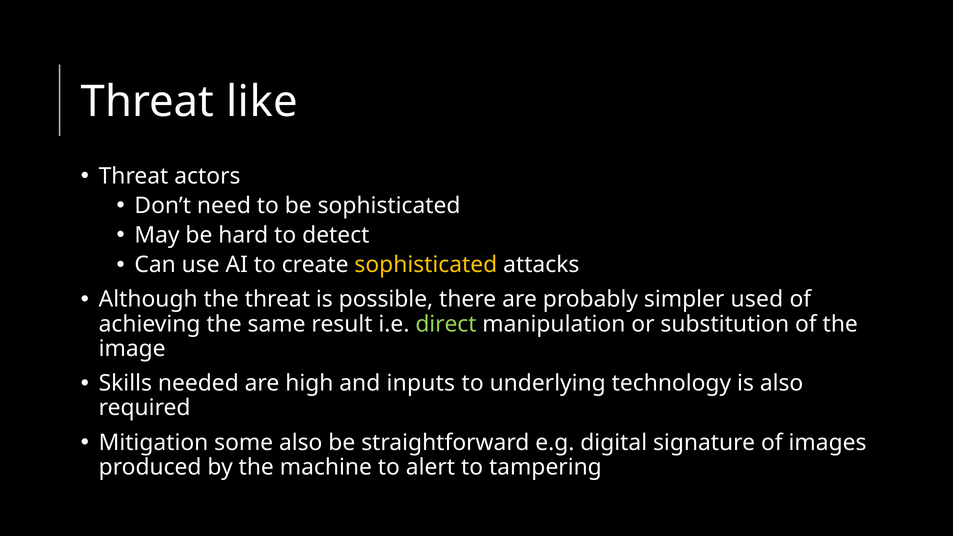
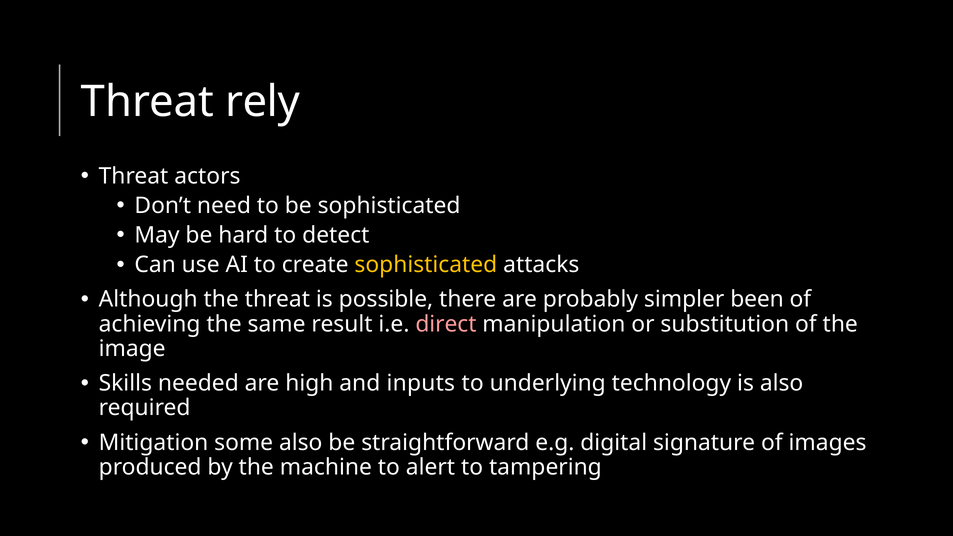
like: like -> rely
used: used -> been
direct colour: light green -> pink
